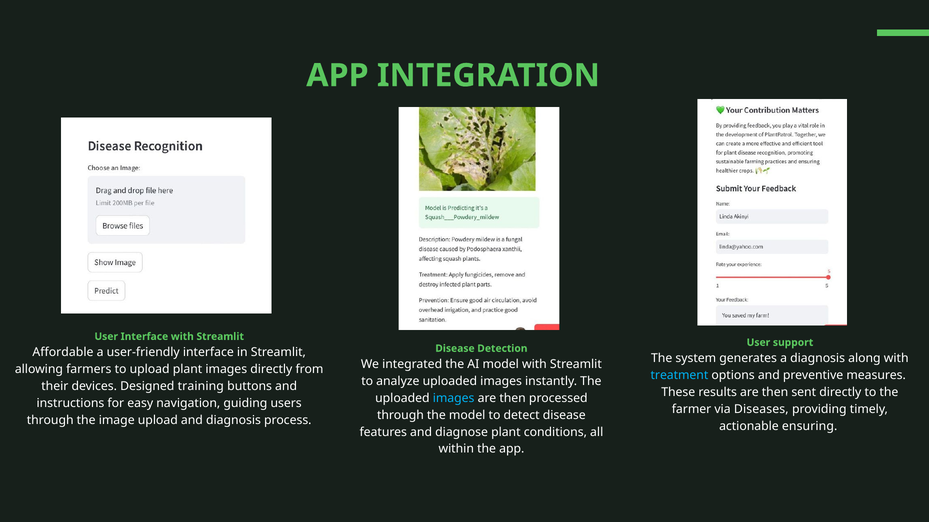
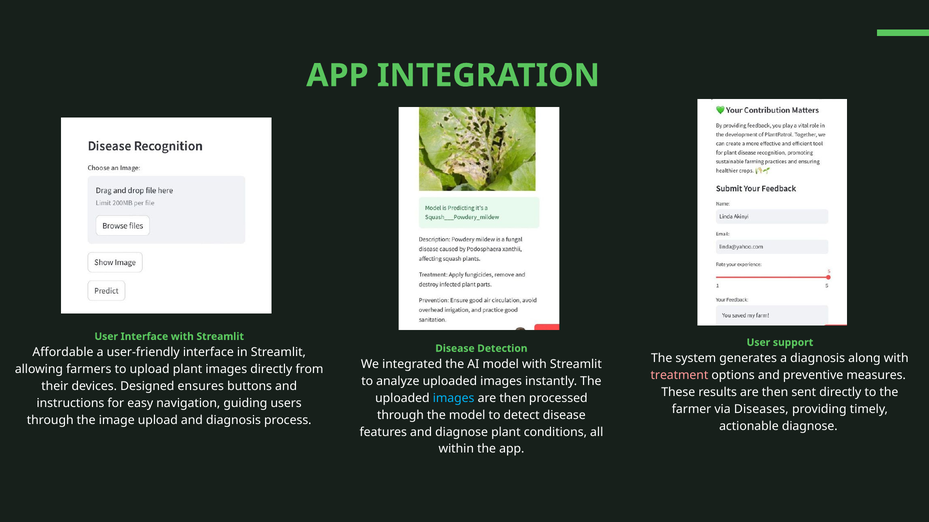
treatment colour: light blue -> pink
training: training -> ensures
actionable ensuring: ensuring -> diagnose
